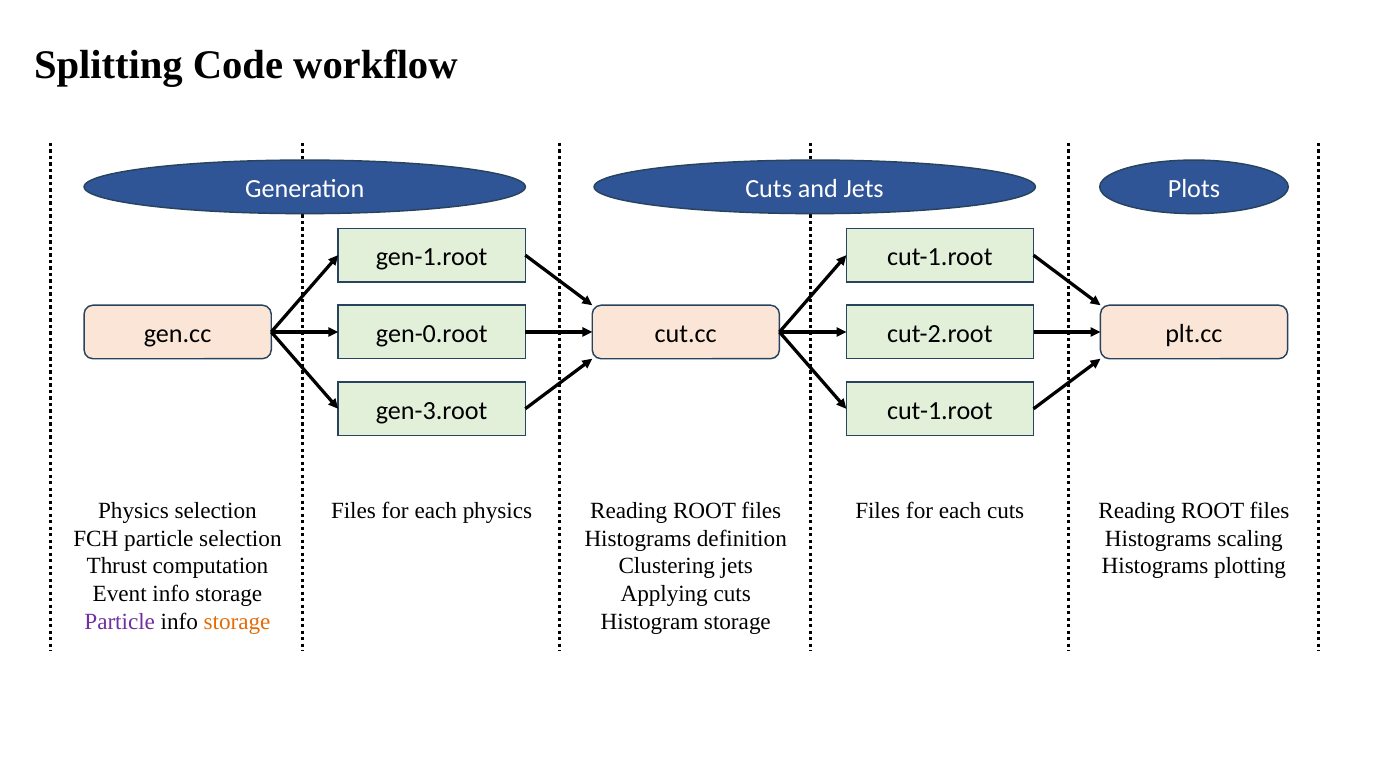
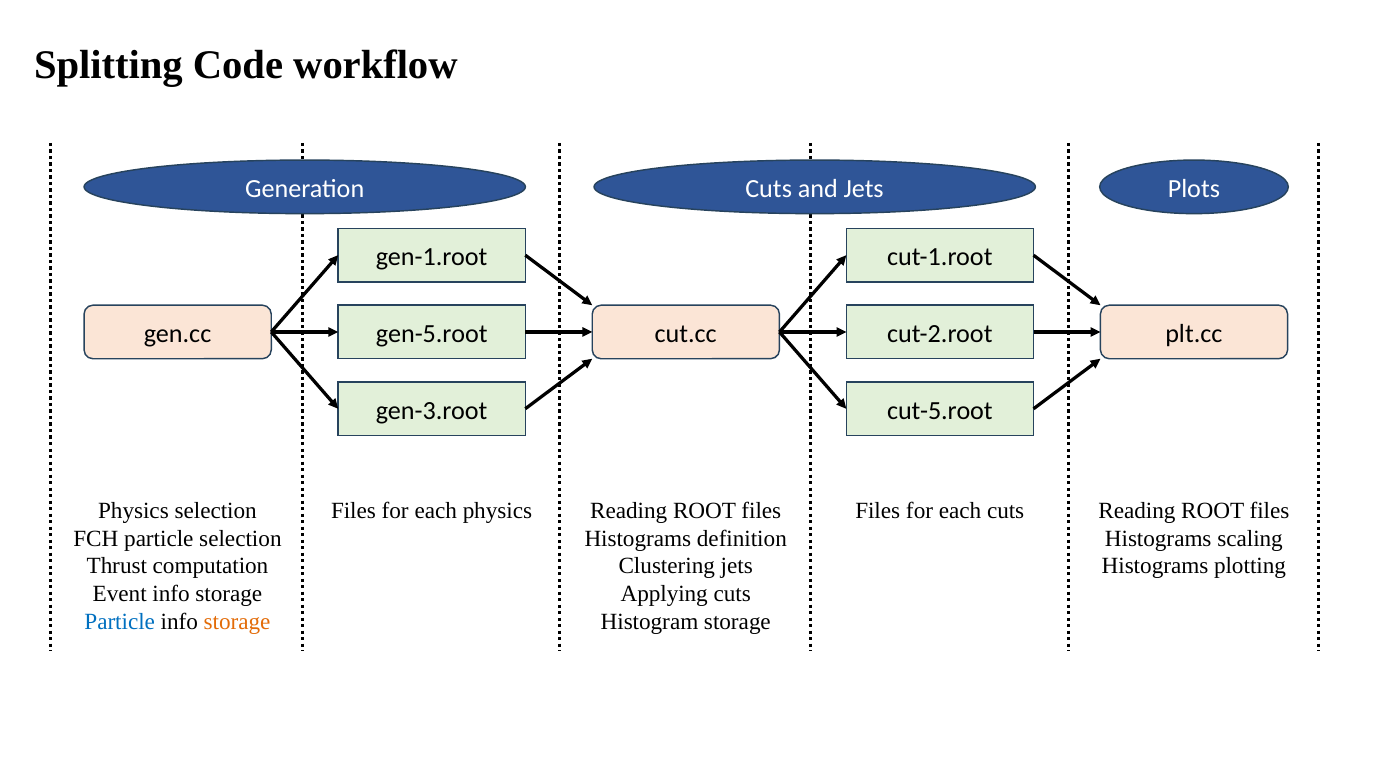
gen-0.root: gen-0.root -> gen-5.root
cut-1.root at (940, 411): cut-1.root -> cut-5.root
Particle at (120, 622) colour: purple -> blue
